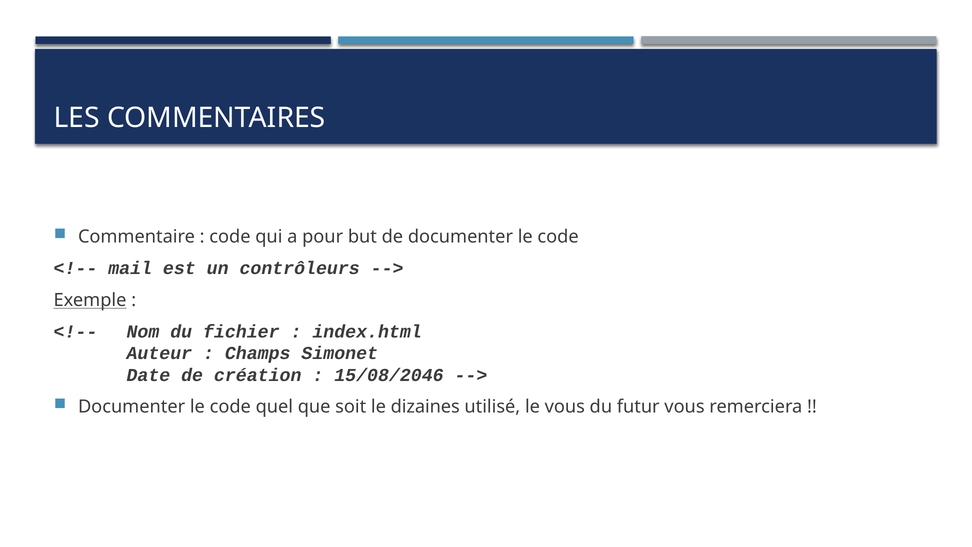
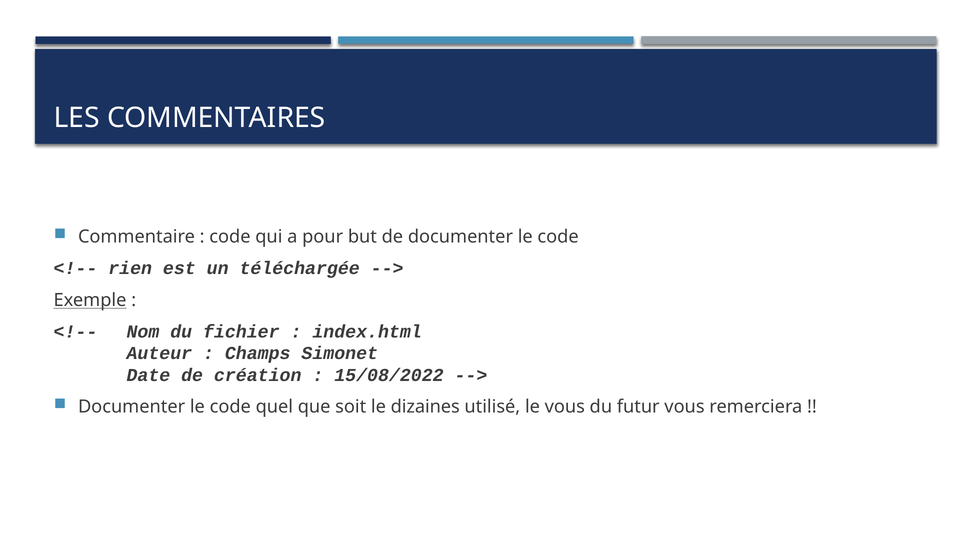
mail: mail -> rien
contrôleurs: contrôleurs -> téléchargée
15/08/2046: 15/08/2046 -> 15/08/2022
